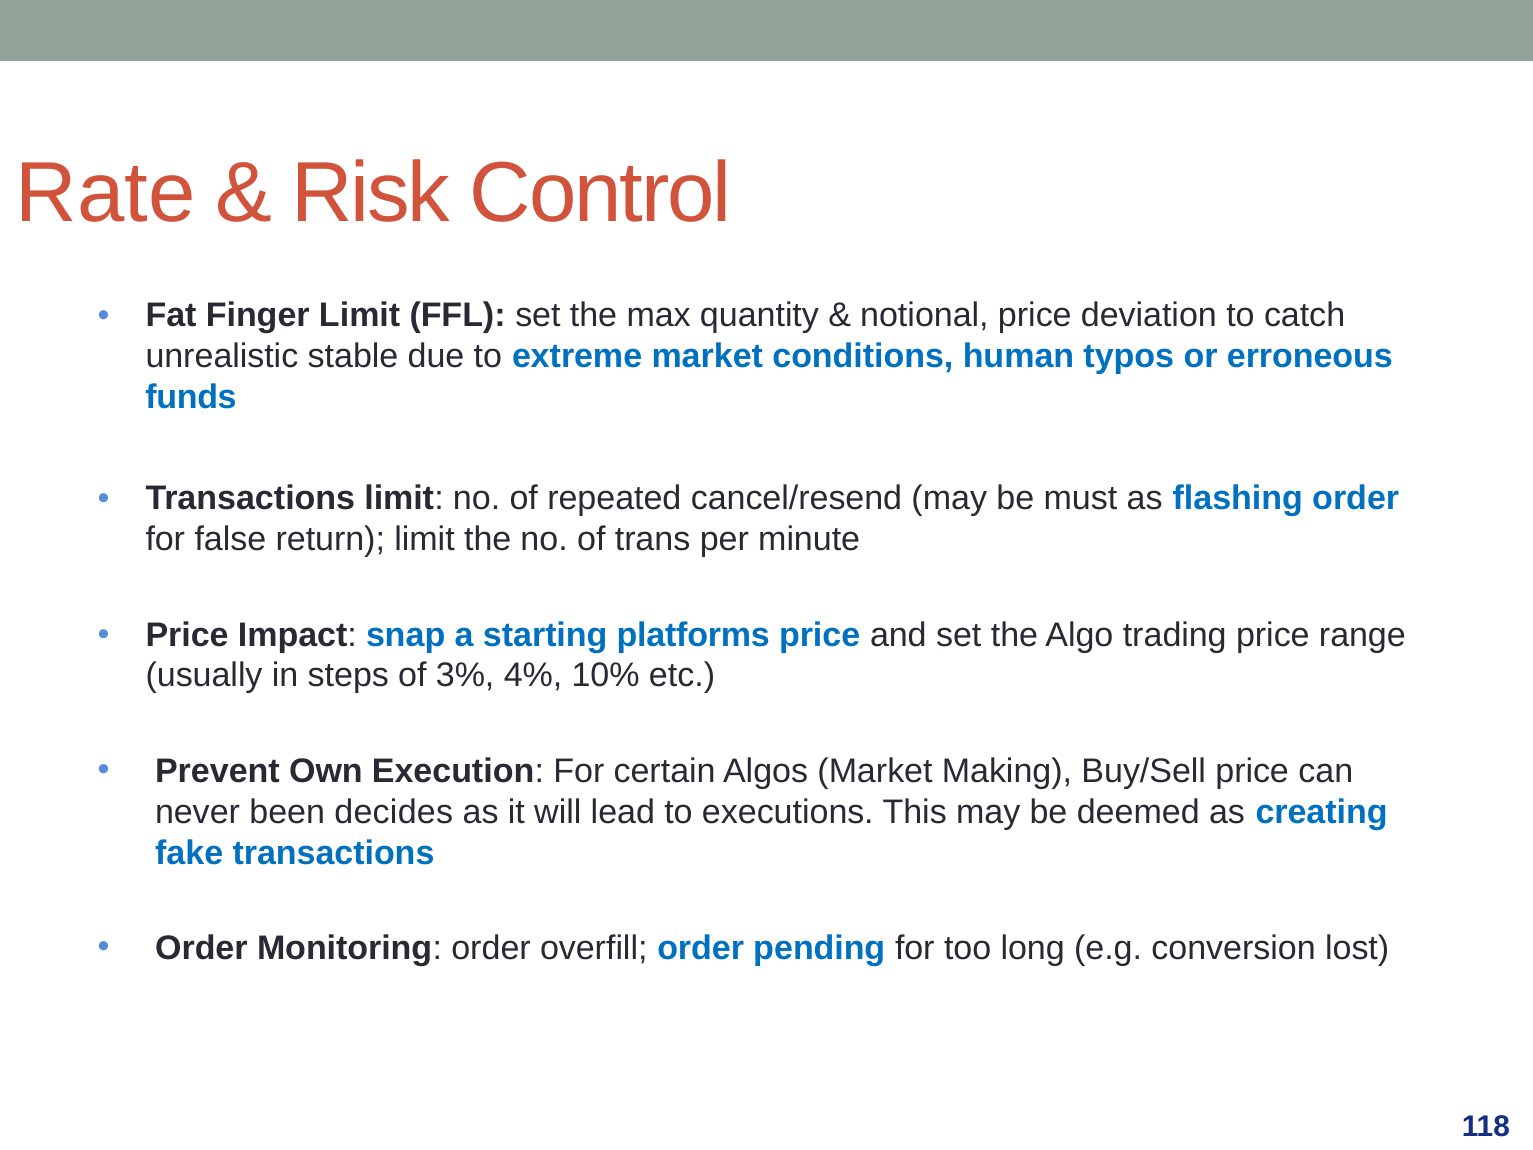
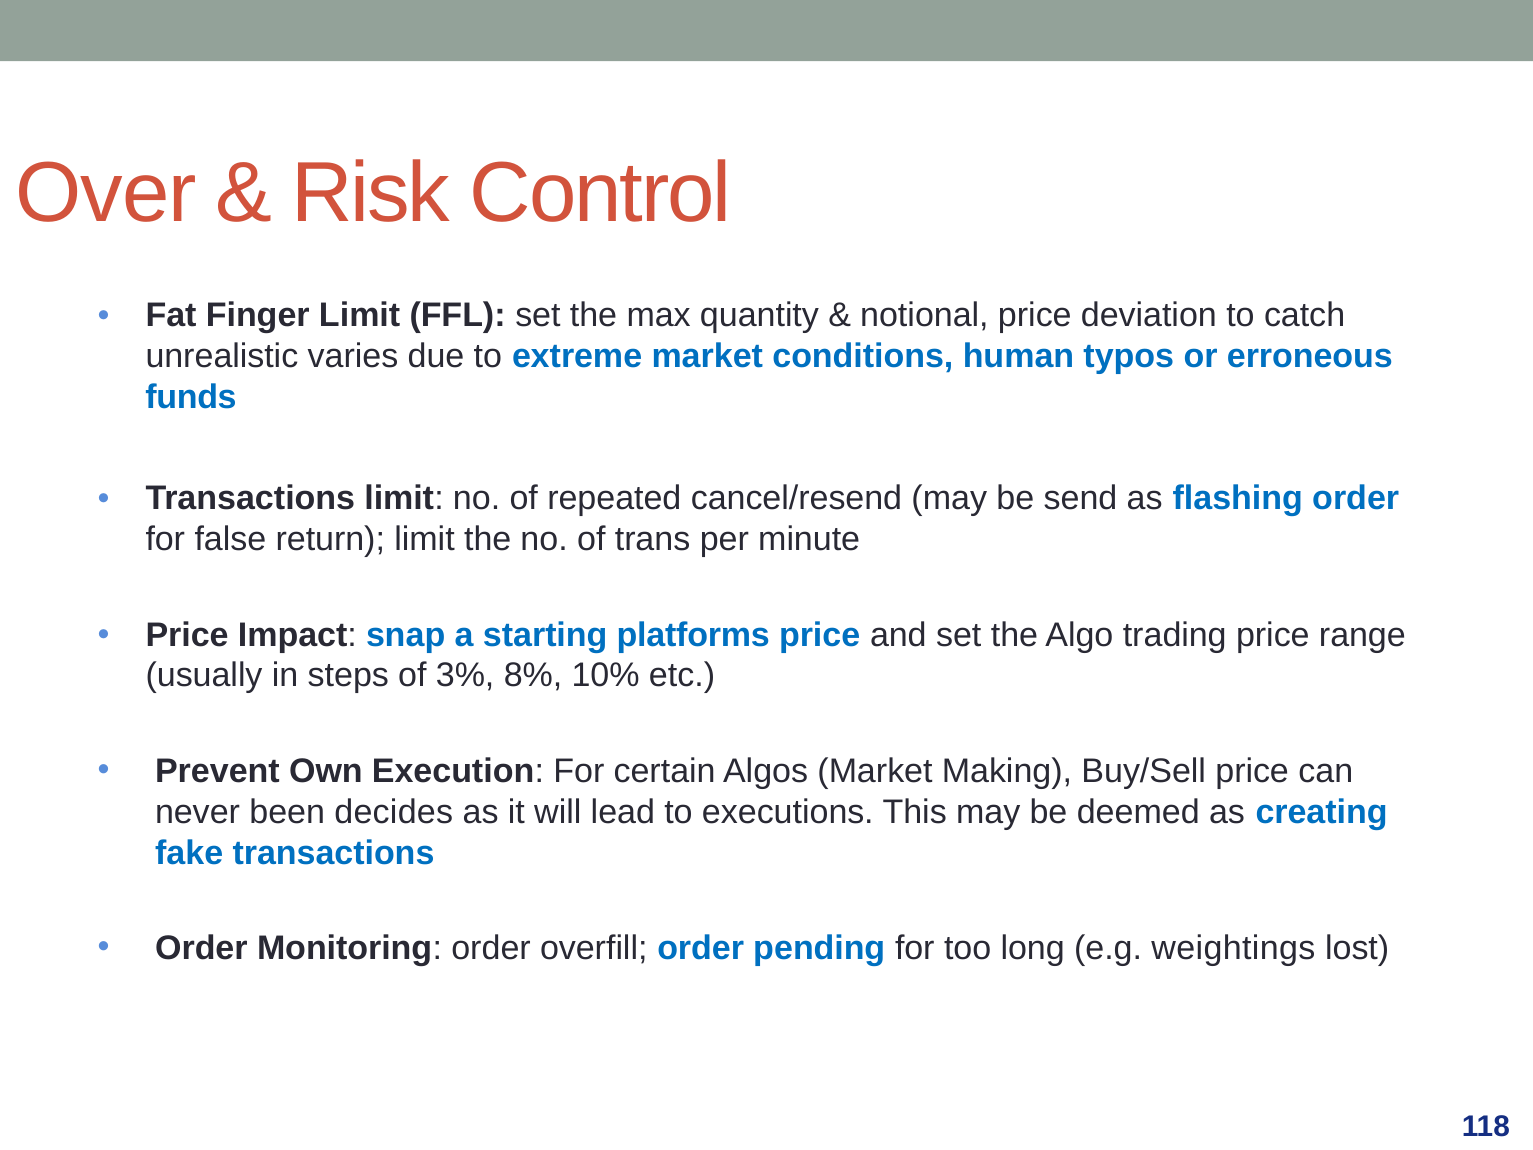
Rate: Rate -> Over
stable: stable -> varies
must: must -> send
4%: 4% -> 8%
conversion: conversion -> weightings
